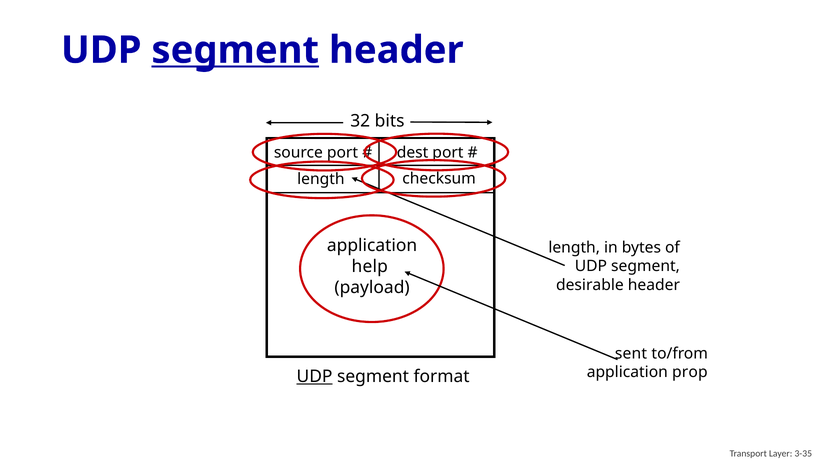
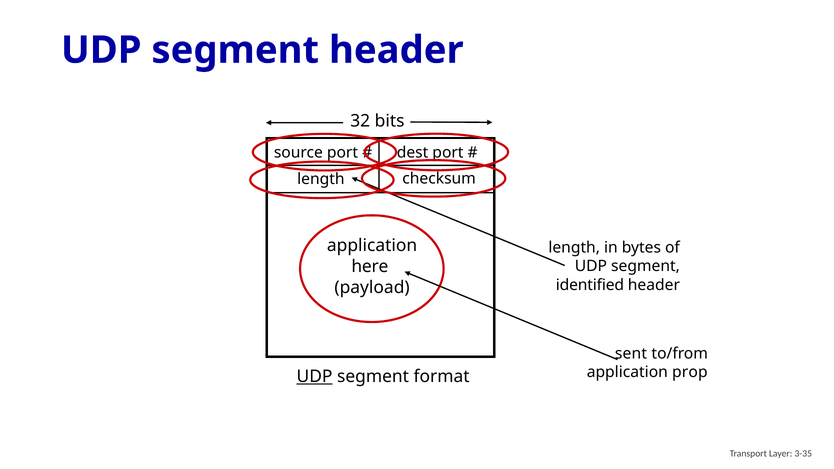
segment at (235, 50) underline: present -> none
help: help -> here
desirable: desirable -> identified
